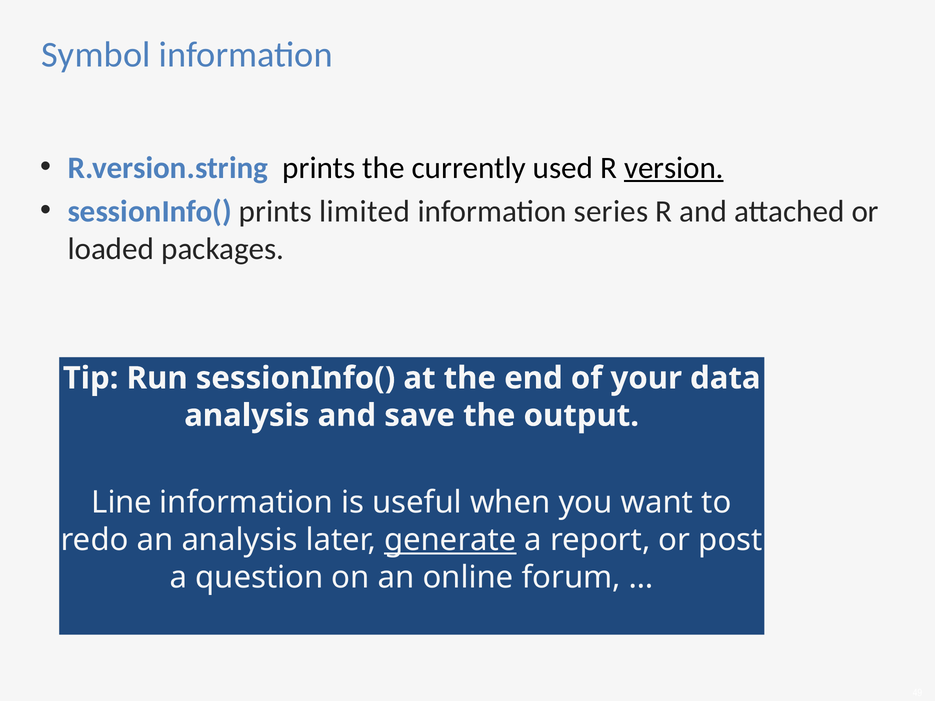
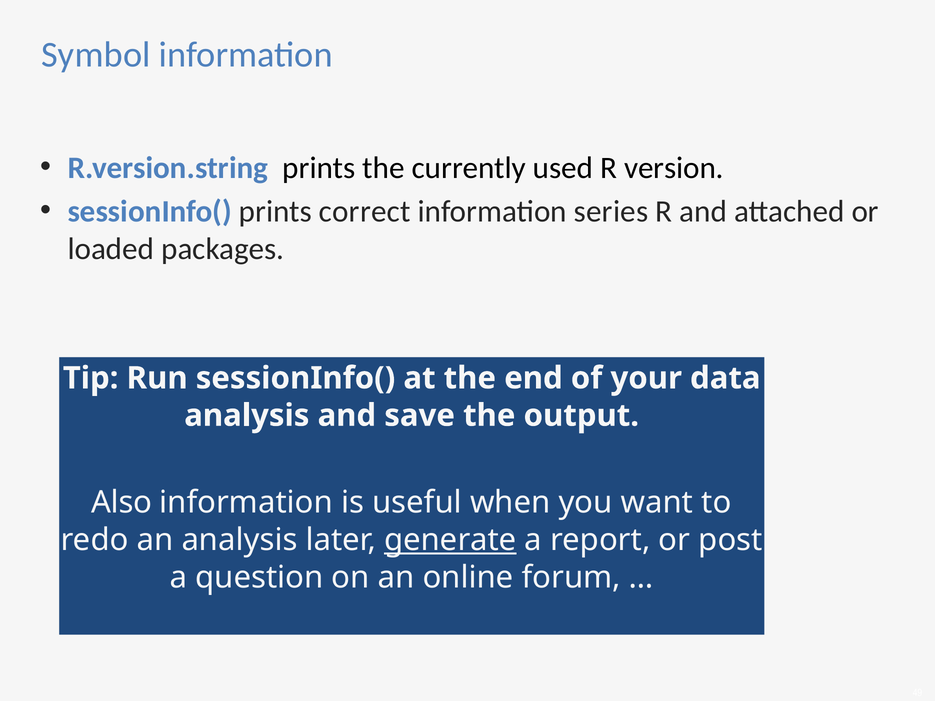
version underline: present -> none
limited: limited -> correct
Line: Line -> Also
